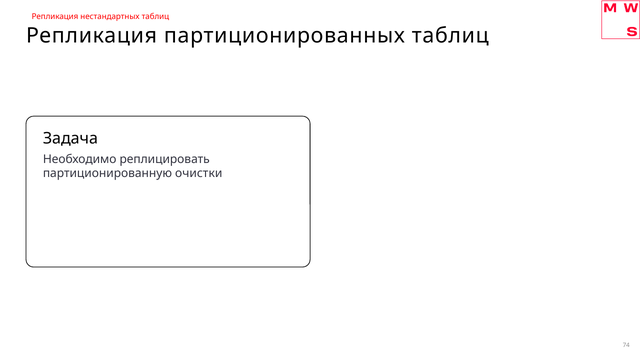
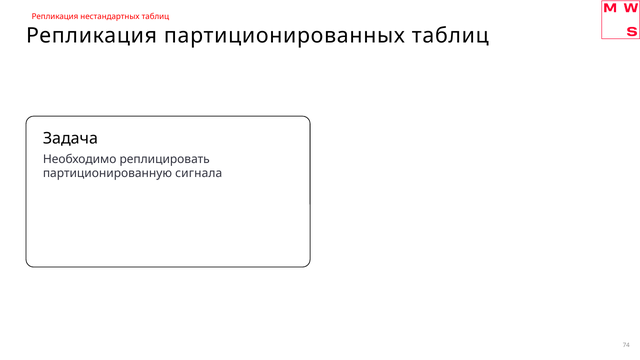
очистки: очистки -> сигнала
